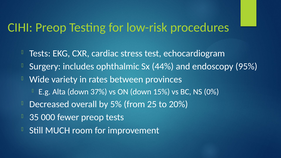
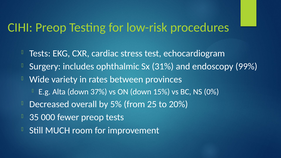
44%: 44% -> 31%
95%: 95% -> 99%
